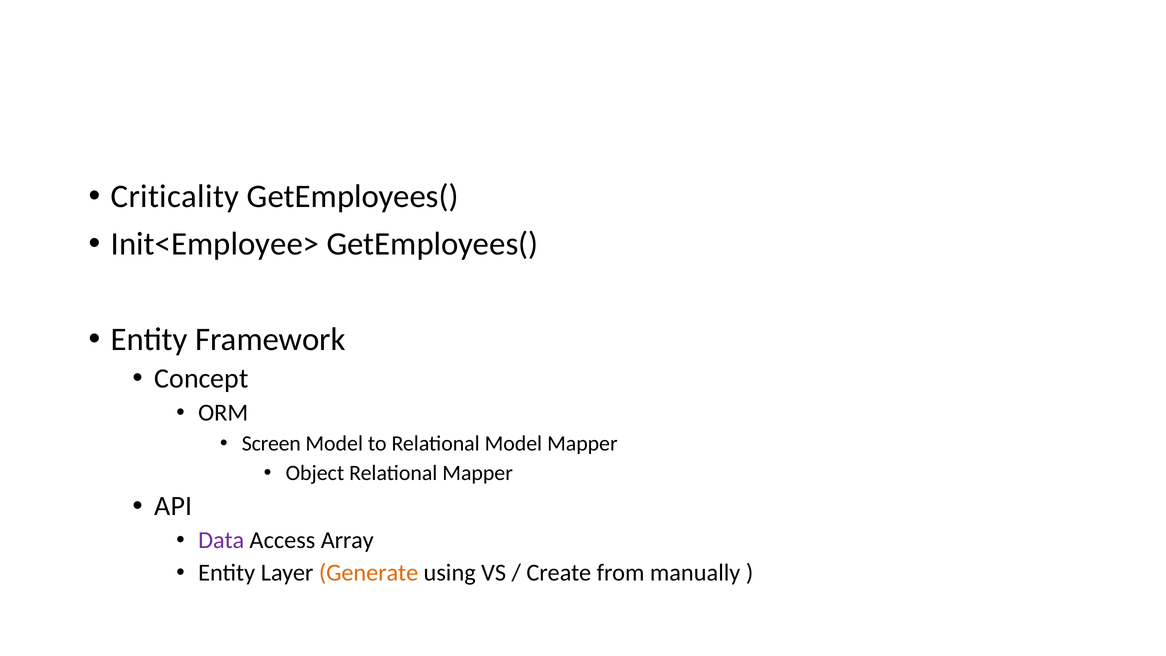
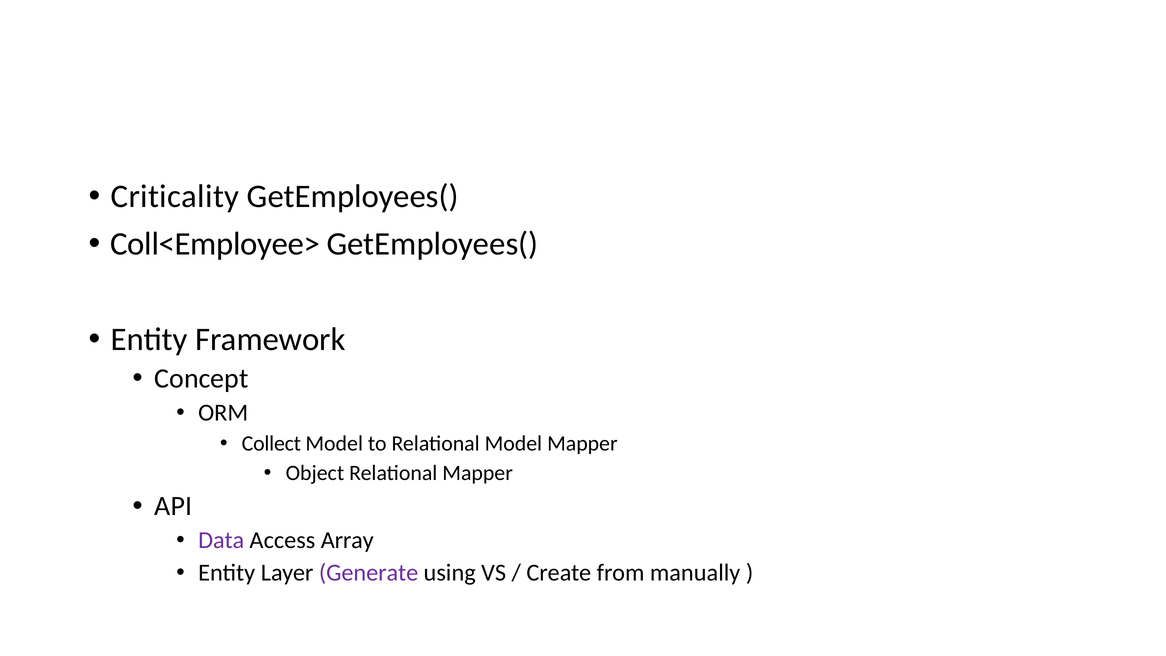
Init<Employee>: Init<Employee> -> Coll<Employee>
Screen: Screen -> Collect
Generate colour: orange -> purple
